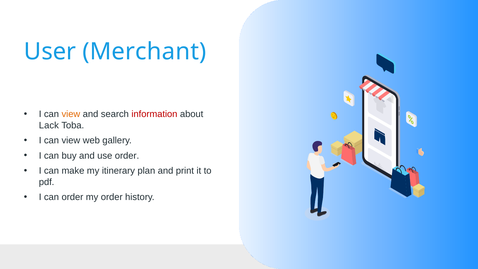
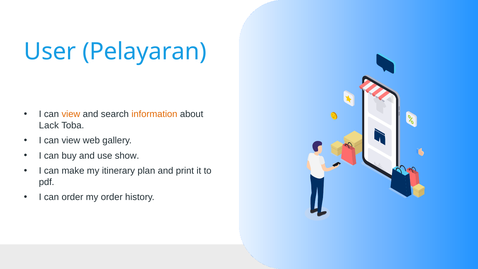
Merchant: Merchant -> Pelayaran
information colour: red -> orange
use order: order -> show
